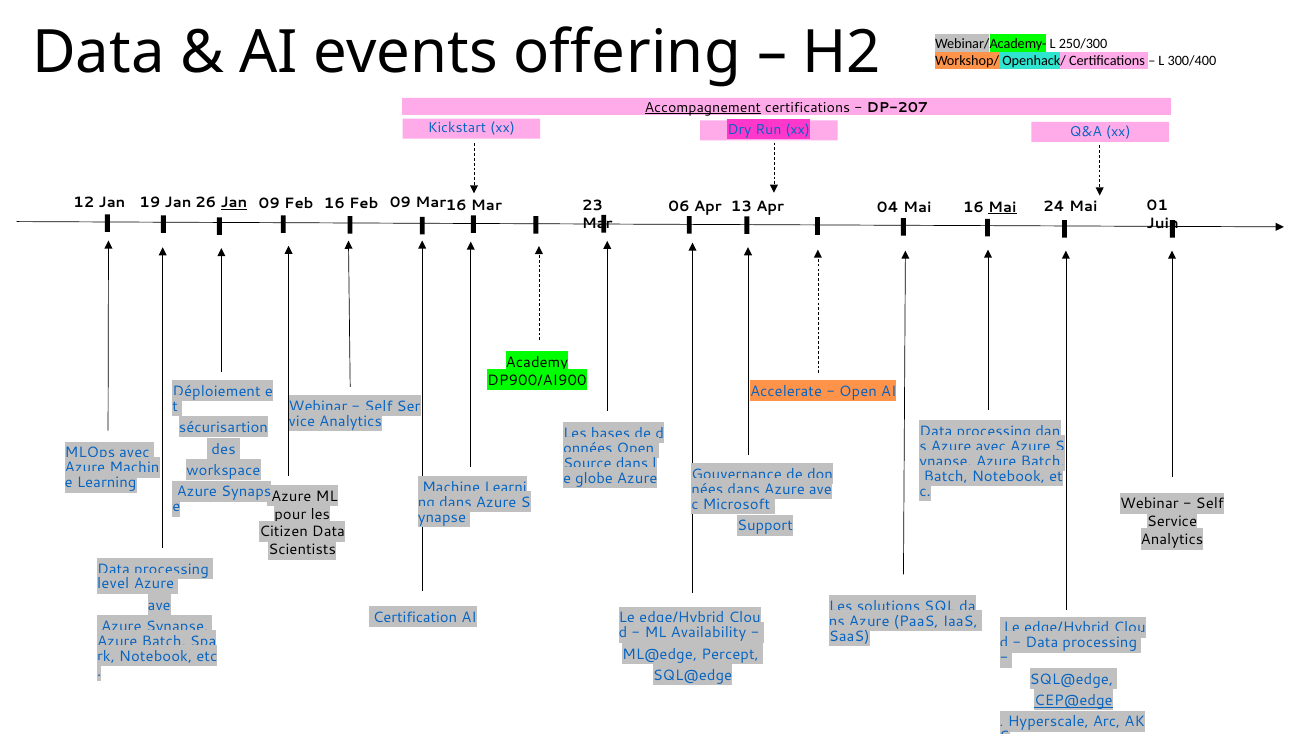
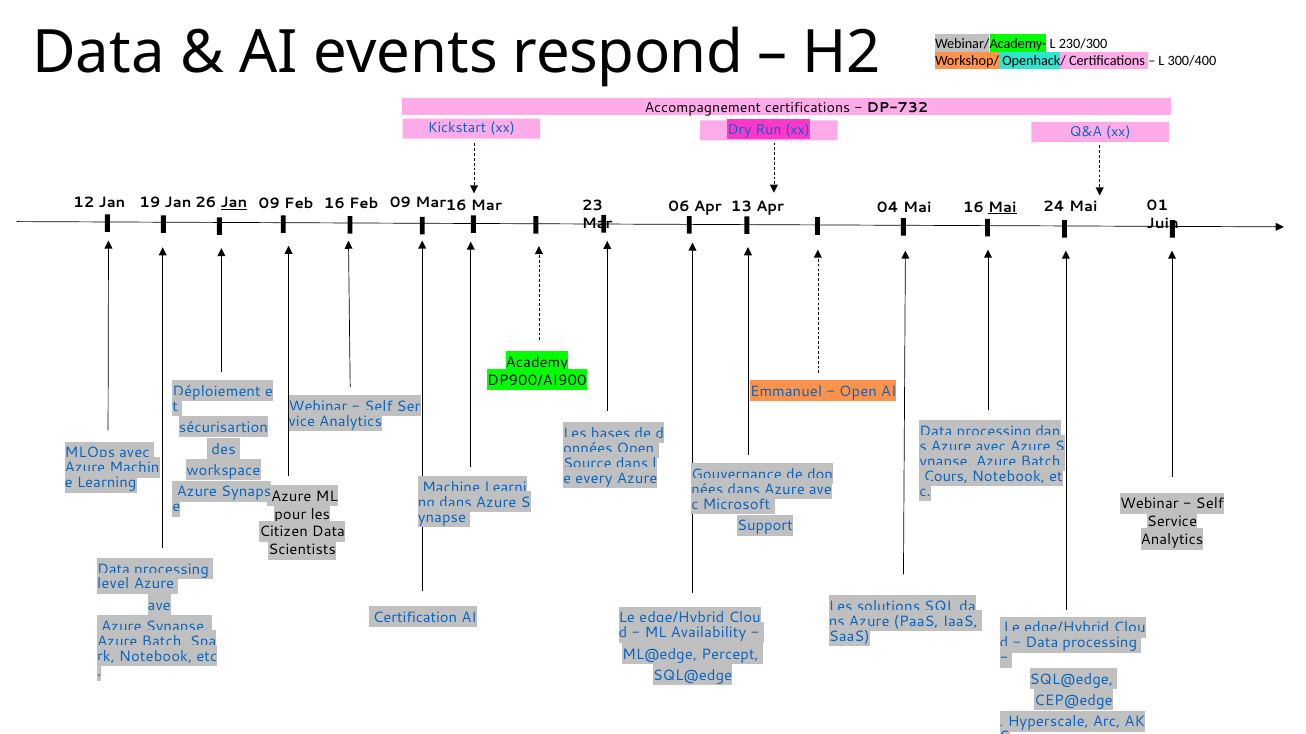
offering: offering -> respond
250/300: 250/300 -> 230/300
Accompagnement underline: present -> none
DP-207: DP-207 -> DP-732
Accelerate: Accelerate -> Emmanuel
Batch at (946, 477): Batch -> Cours
globe: globe -> every
CEP@edge underline: present -> none
